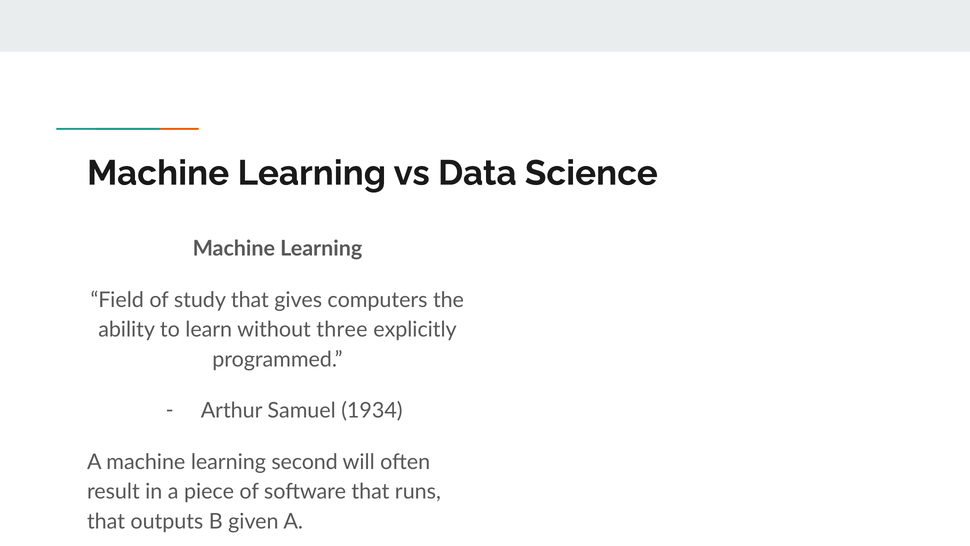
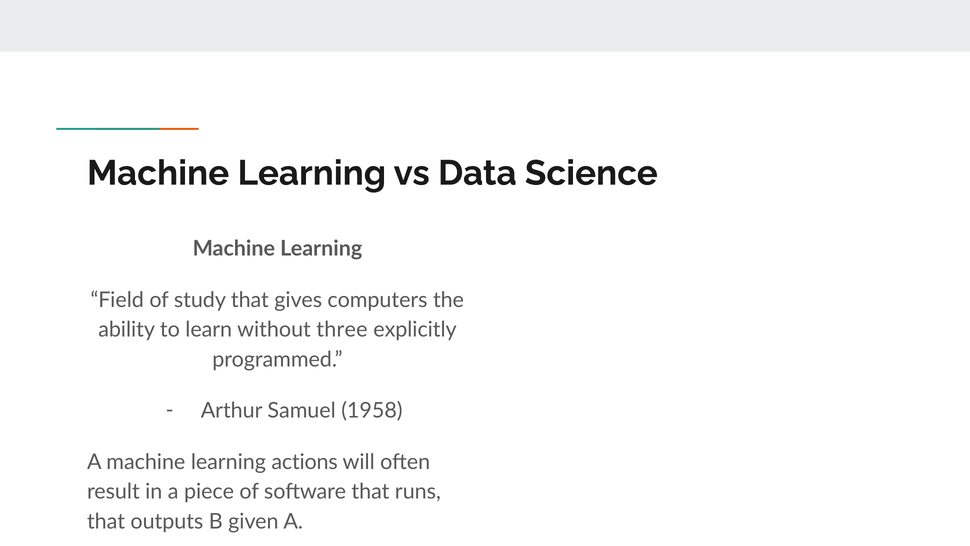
1934: 1934 -> 1958
second: second -> actions
